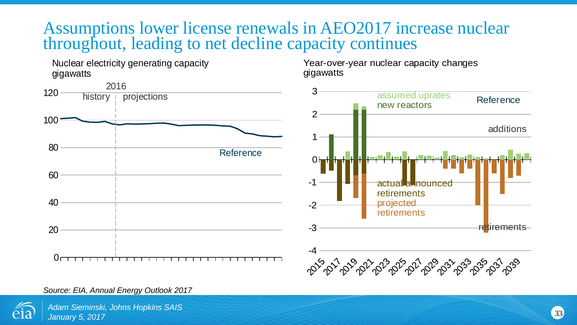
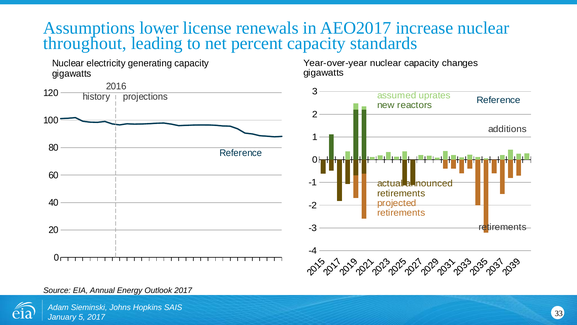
decline: decline -> percent
continues: continues -> standards
